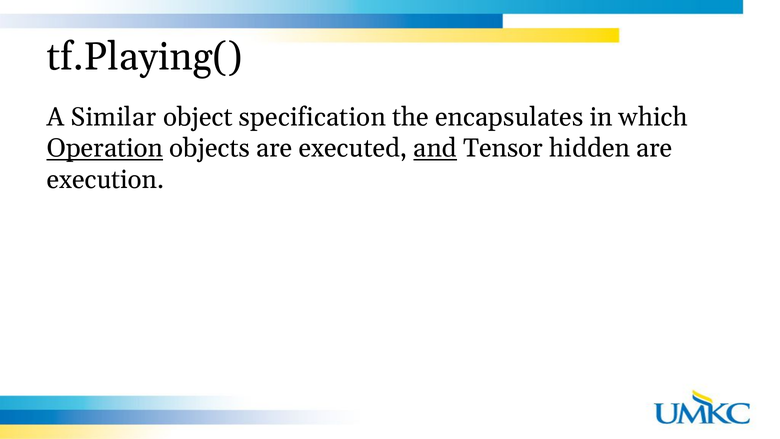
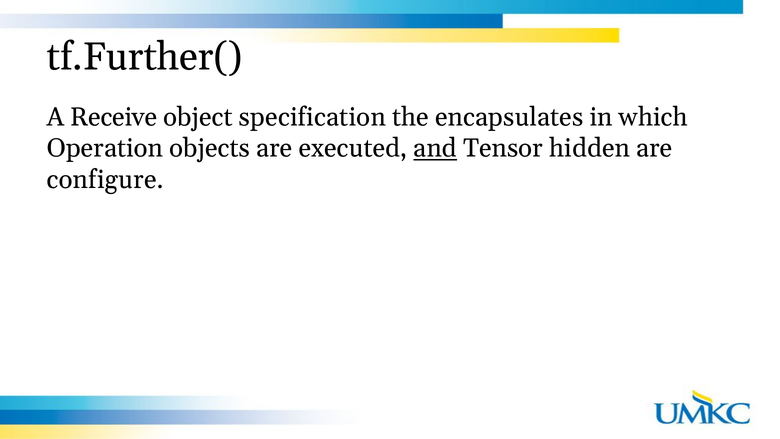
tf.Playing(: tf.Playing( -> tf.Further(
Similar: Similar -> Receive
Operation underline: present -> none
execution: execution -> configure
